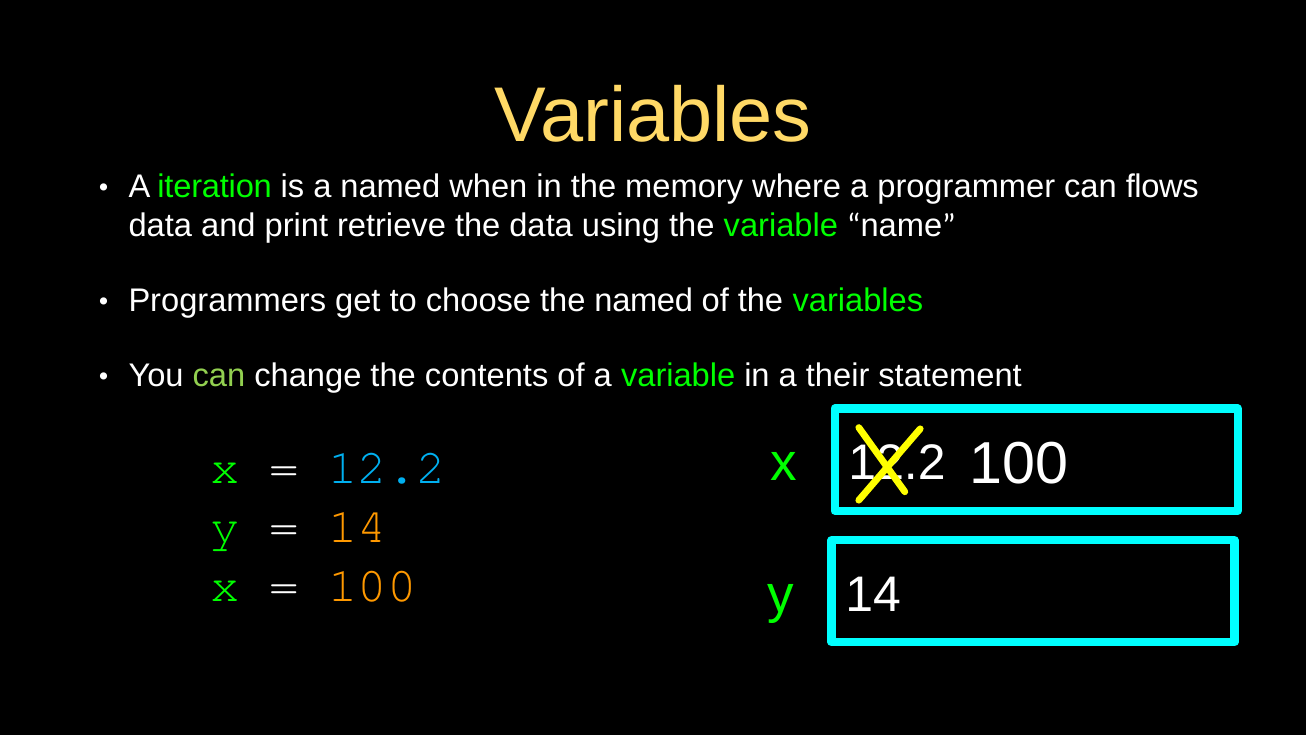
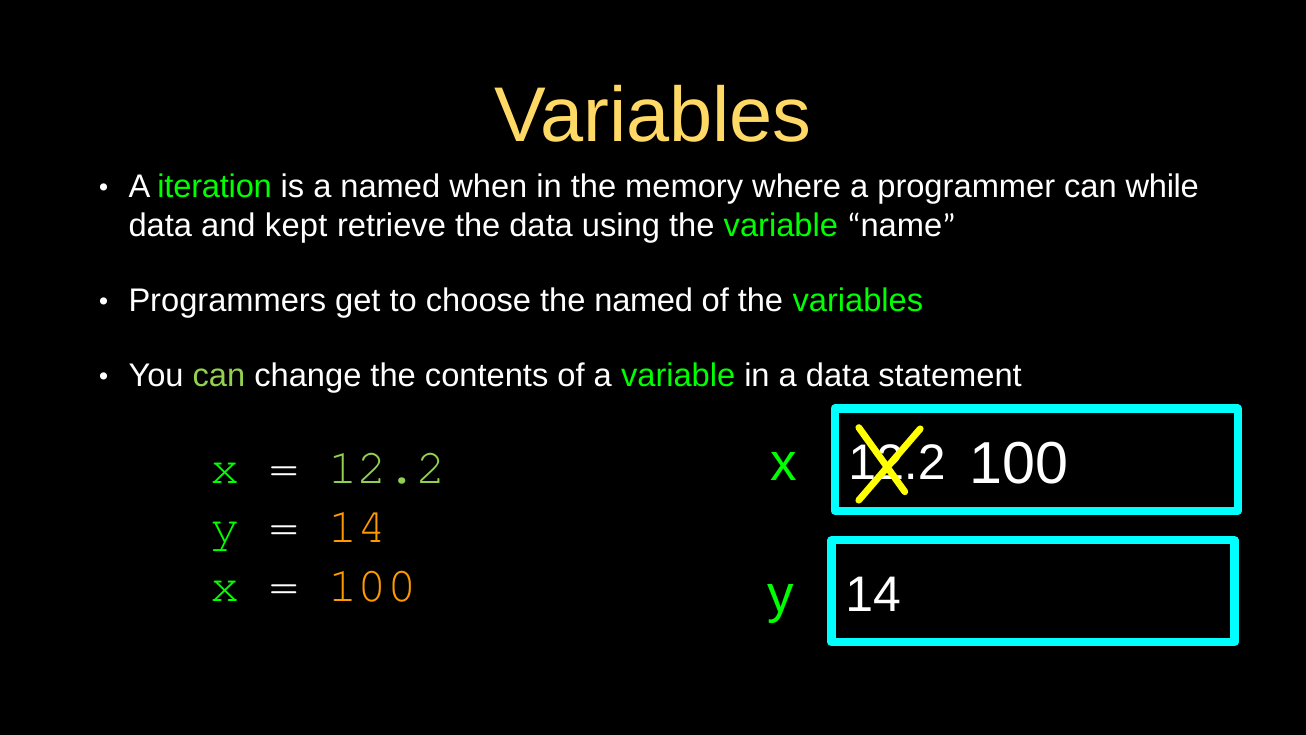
flows: flows -> while
print: print -> kept
a their: their -> data
12.2 at (387, 468) colour: light blue -> light green
